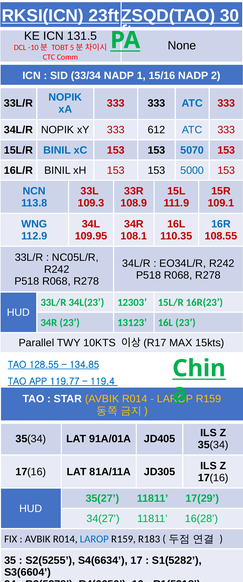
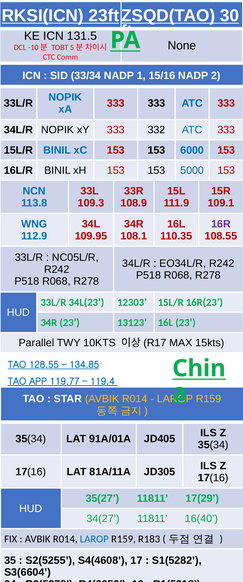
612: 612 -> 332
5070: 5070 -> 6000
16R colour: blue -> purple
16(28: 16(28 -> 16(40
S4(6634: S4(6634 -> S4(4608
